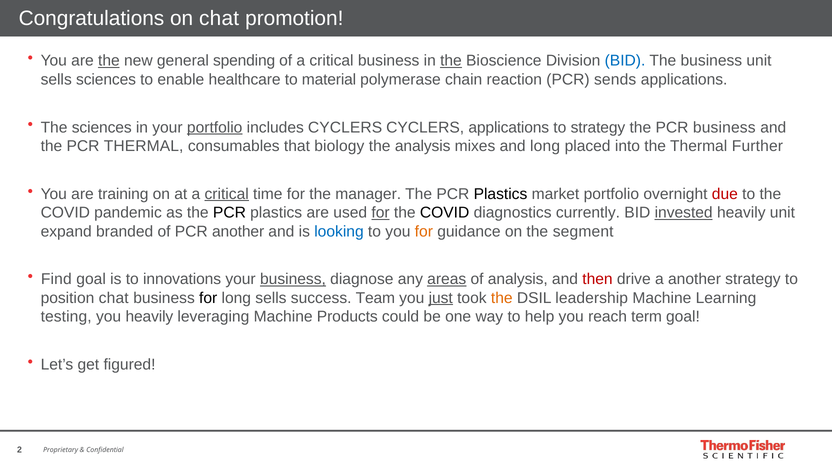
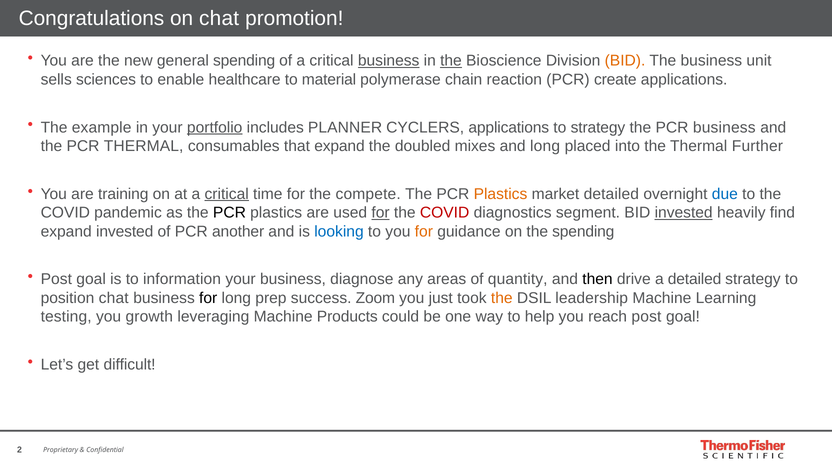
the at (109, 61) underline: present -> none
business at (389, 61) underline: none -> present
BID at (625, 61) colour: blue -> orange
sends: sends -> create
The sciences: sciences -> example
includes CYCLERS: CYCLERS -> PLANNER
that biology: biology -> expand
the analysis: analysis -> doubled
manager: manager -> compete
Plastics at (500, 194) colour: black -> orange
market portfolio: portfolio -> detailed
due colour: red -> blue
COVID at (445, 213) colour: black -> red
currently: currently -> segment
heavily unit: unit -> find
expand branded: branded -> invested
the segment: segment -> spending
Find at (56, 279): Find -> Post
innovations: innovations -> information
business at (293, 279) underline: present -> none
areas underline: present -> none
of analysis: analysis -> quantity
then colour: red -> black
a another: another -> detailed
long sells: sells -> prep
Team: Team -> Zoom
just underline: present -> none
you heavily: heavily -> growth
reach term: term -> post
figured: figured -> difficult
